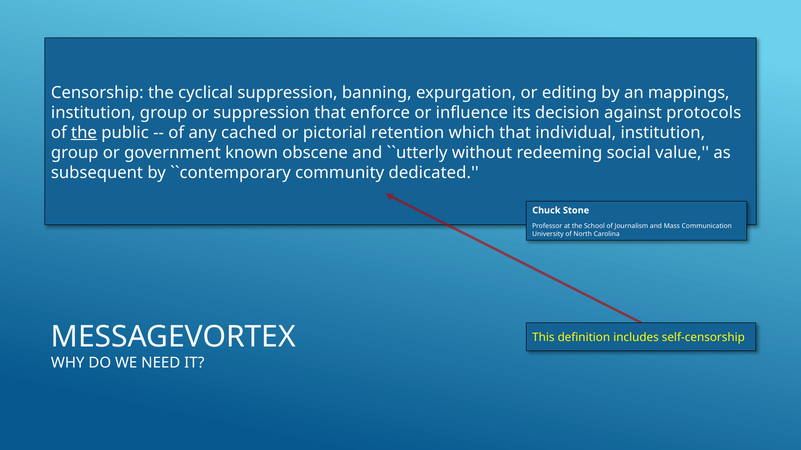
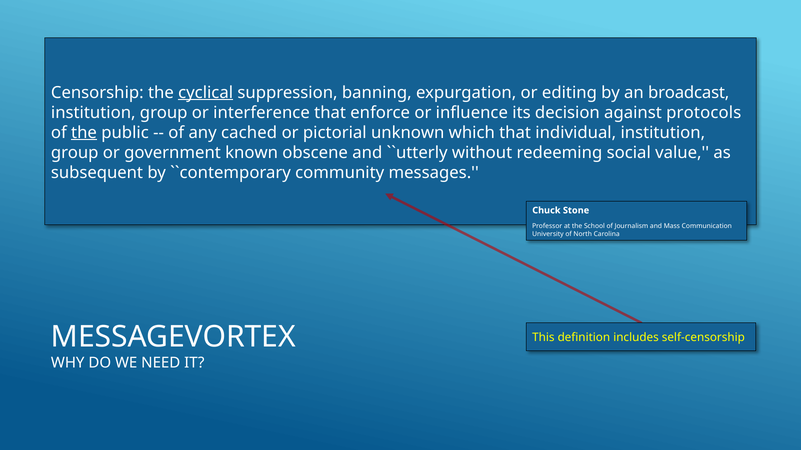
cyclical underline: none -> present
mappings: mappings -> broadcast
or suppression: suppression -> interference
retention: retention -> unknown
dedicated: dedicated -> messages
